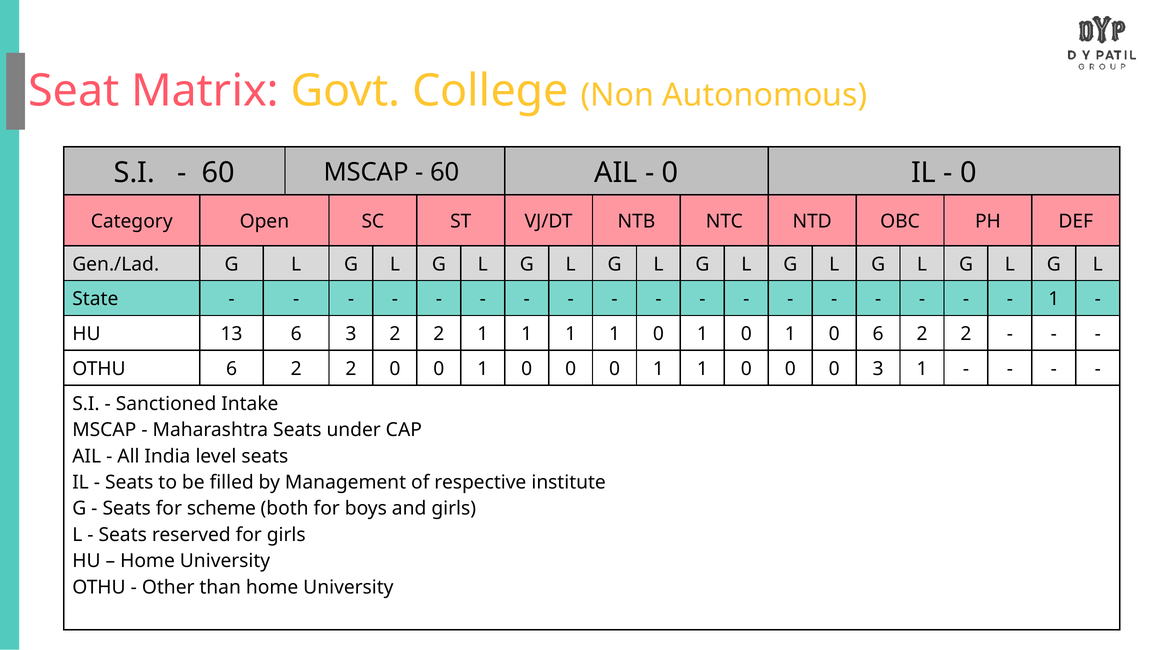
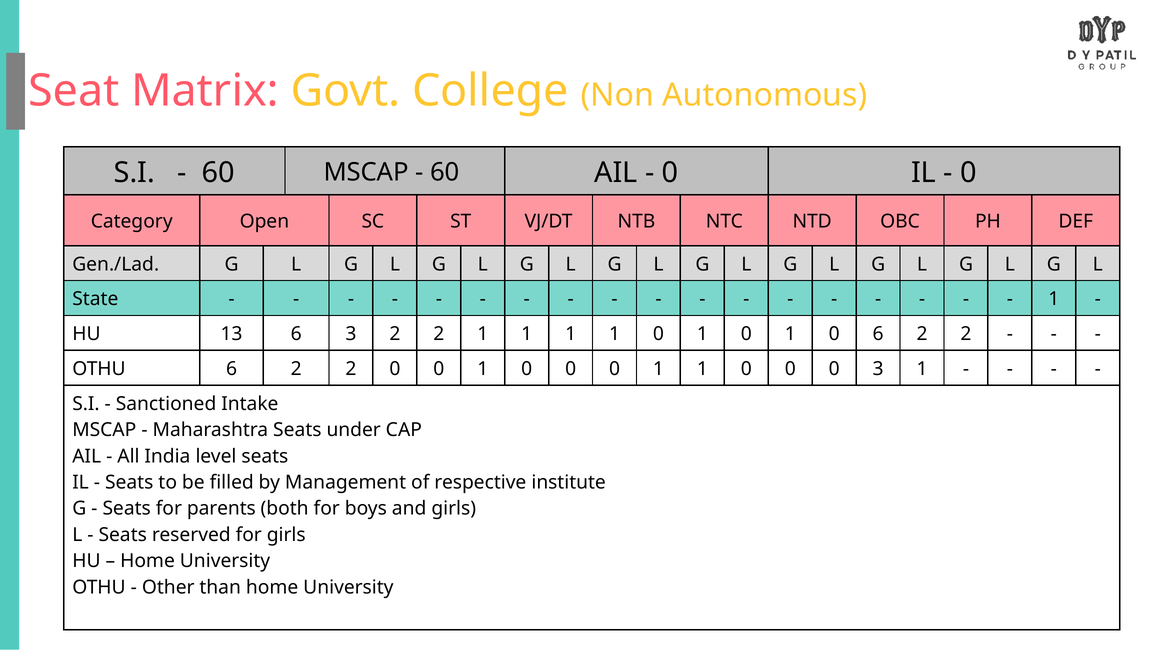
scheme: scheme -> parents
